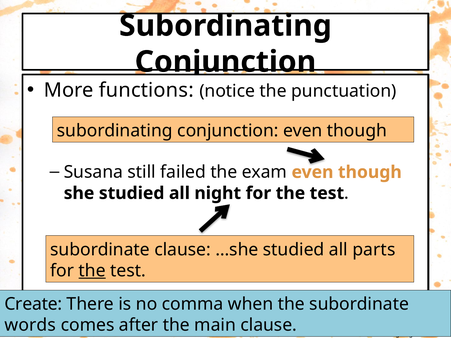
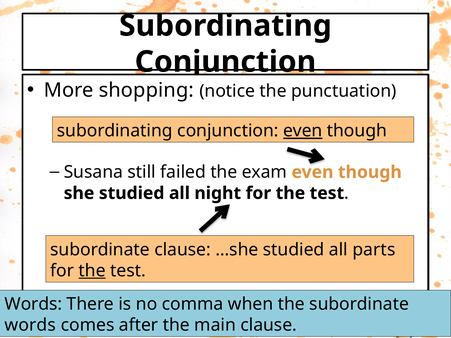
functions: functions -> shopping
even at (303, 131) underline: none -> present
Create at (33, 304): Create -> Words
